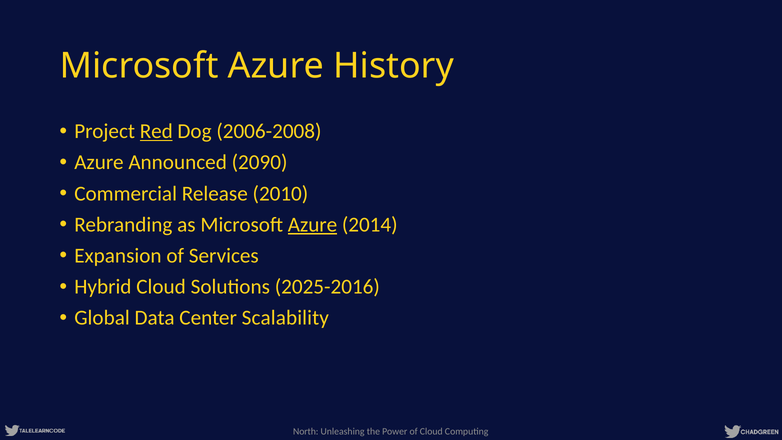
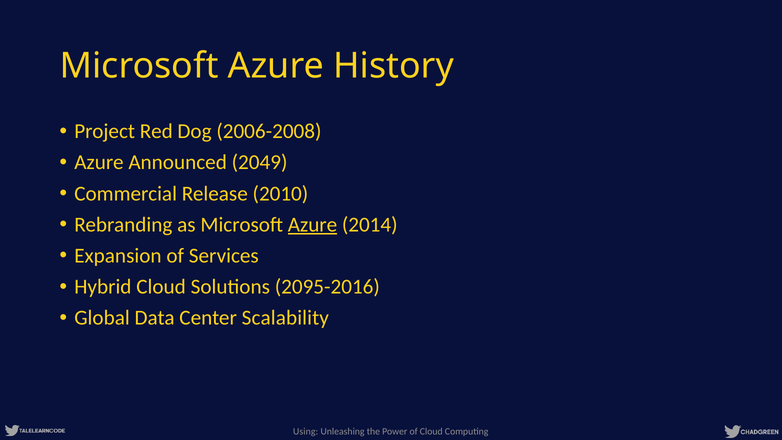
Red underline: present -> none
2090: 2090 -> 2049
2025-2016: 2025-2016 -> 2095-2016
North: North -> Using
